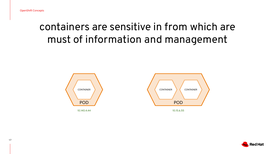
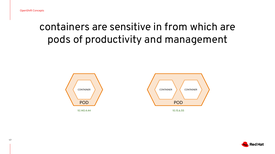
must: must -> pods
information: information -> productivity
